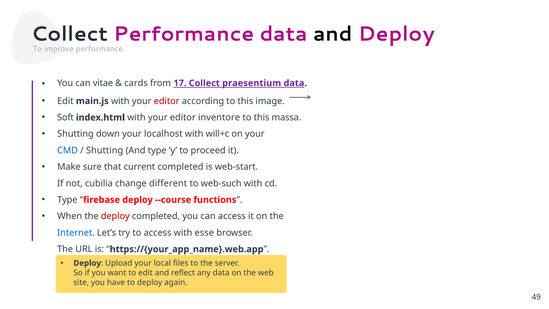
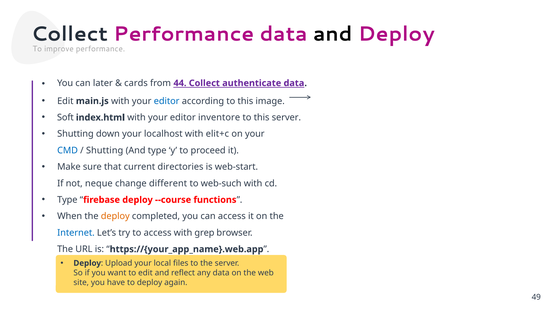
vitae: vitae -> later
17: 17 -> 44
praesentium: praesentium -> authenticate
editor at (167, 101) colour: red -> blue
this massa: massa -> server
will+c: will+c -> elit+c
current completed: completed -> directories
cubilia: cubilia -> neque
deploy at (115, 216) colour: red -> orange
esse: esse -> grep
